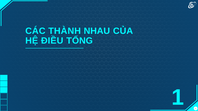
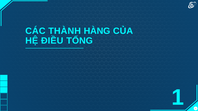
NHAU: NHAU -> HÀNG
